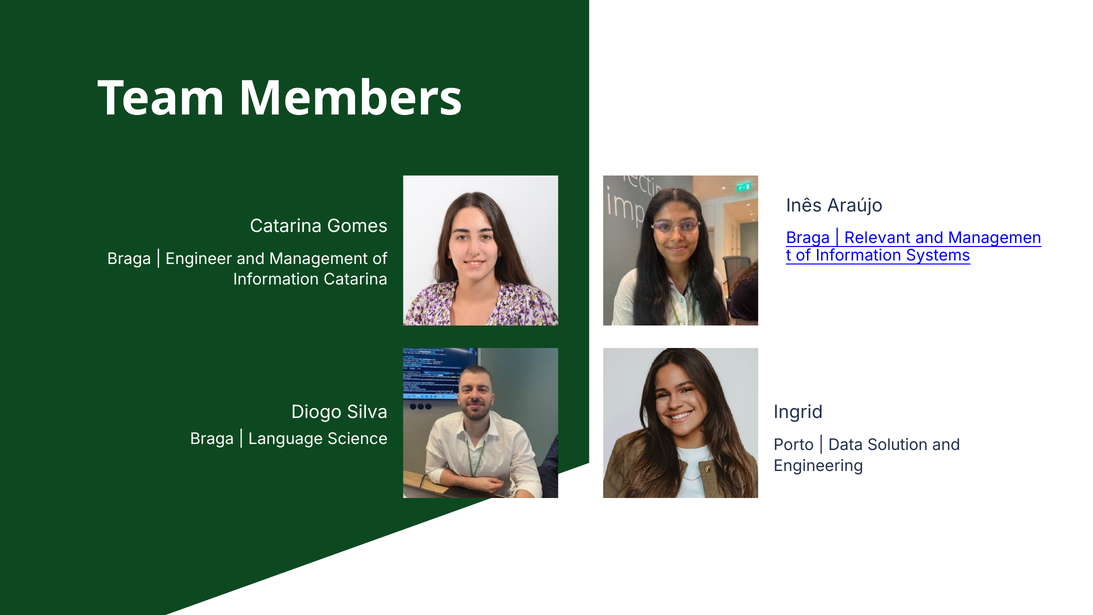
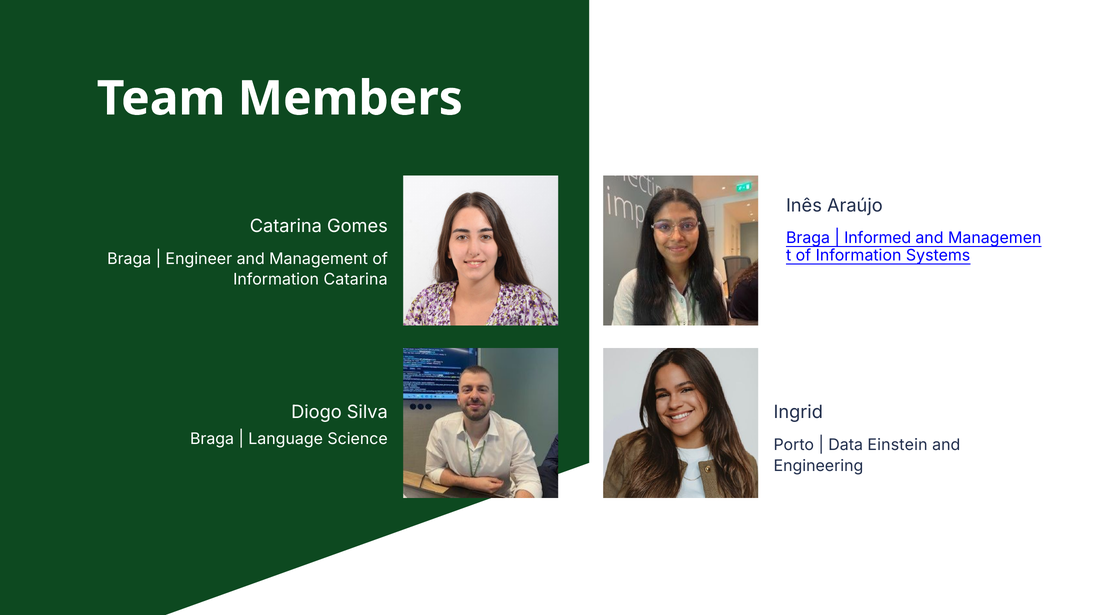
Relevant: Relevant -> Informed
Solution: Solution -> Einstein
